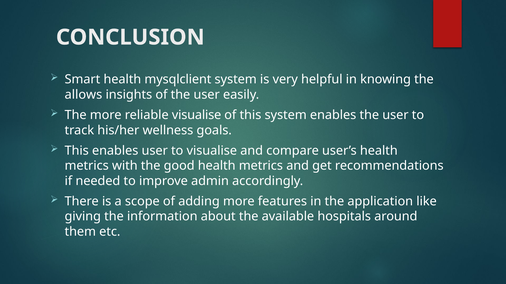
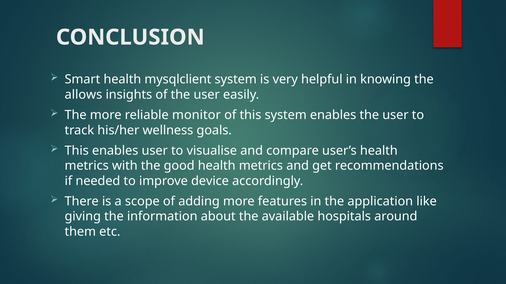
reliable visualise: visualise -> monitor
admin: admin -> device
